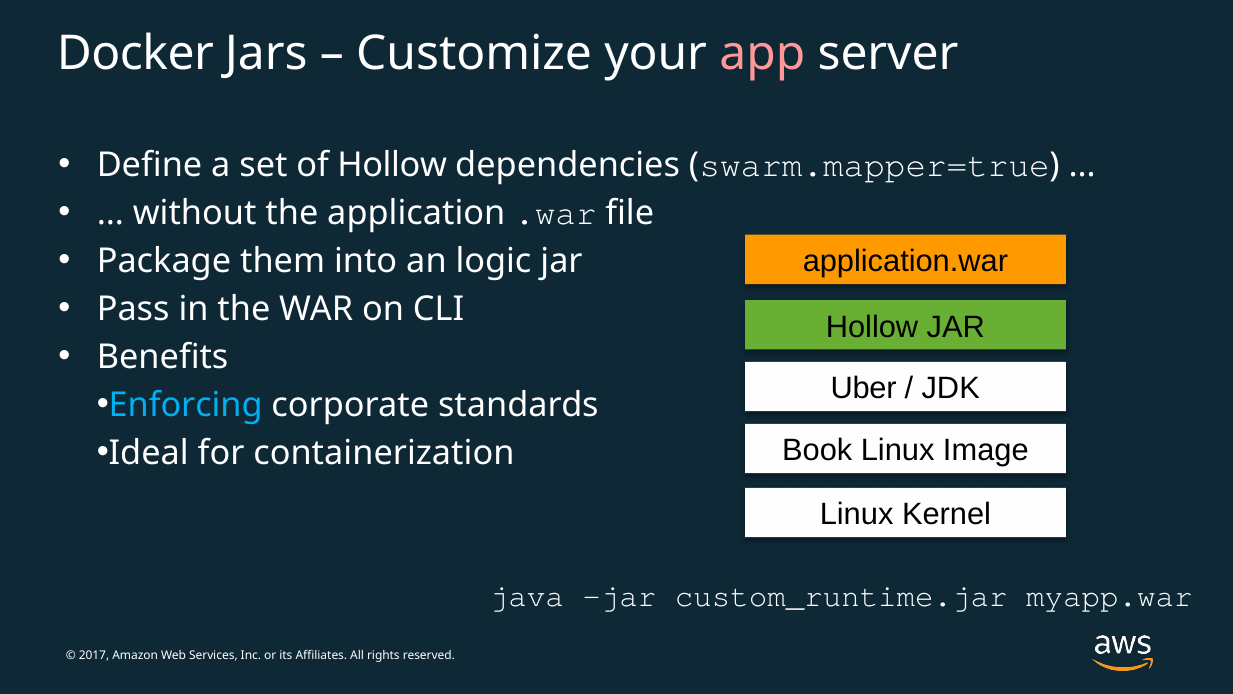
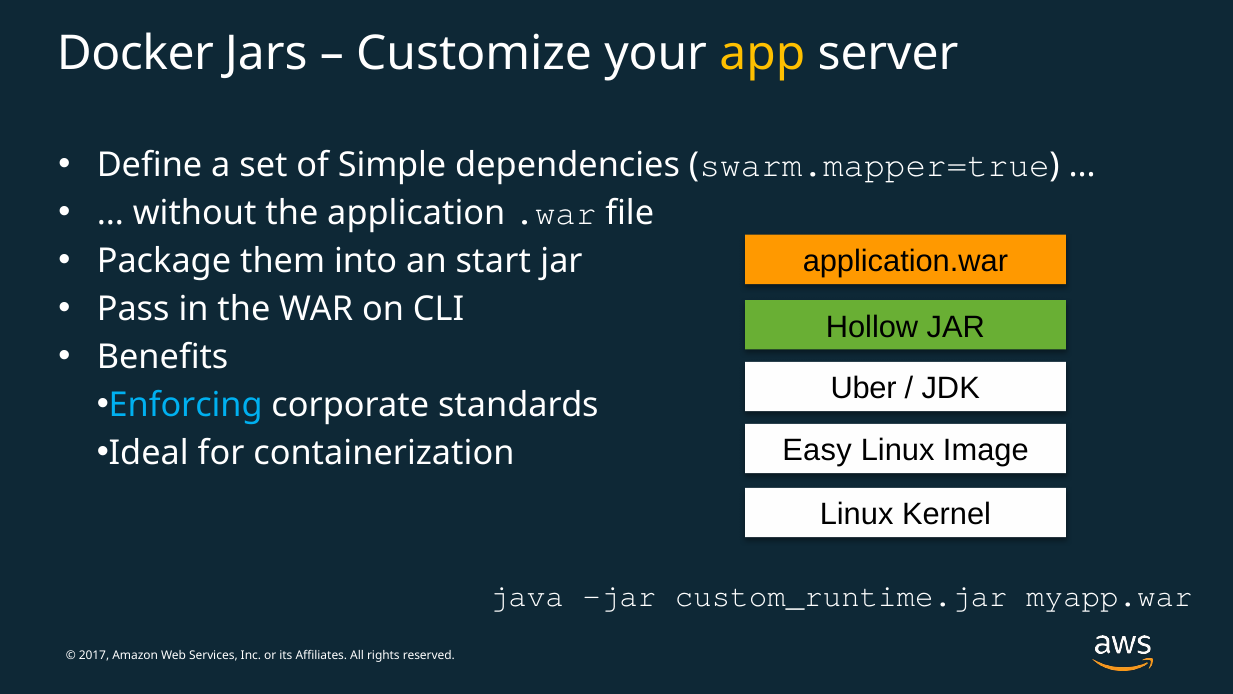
app colour: pink -> yellow
of Hollow: Hollow -> Simple
logic: logic -> start
Book: Book -> Easy
